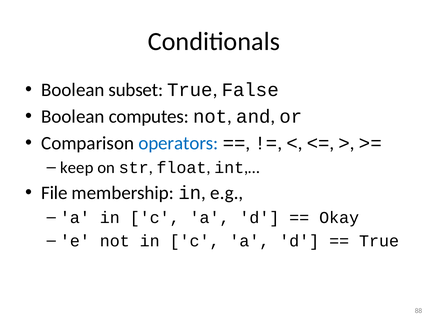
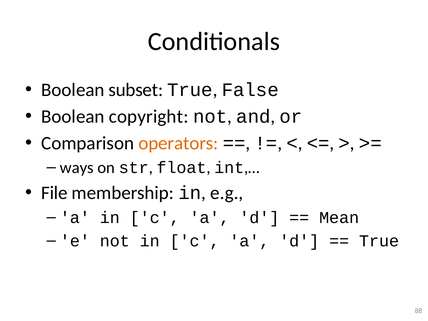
computes: computes -> copyright
operators colour: blue -> orange
keep: keep -> ways
Okay: Okay -> Mean
